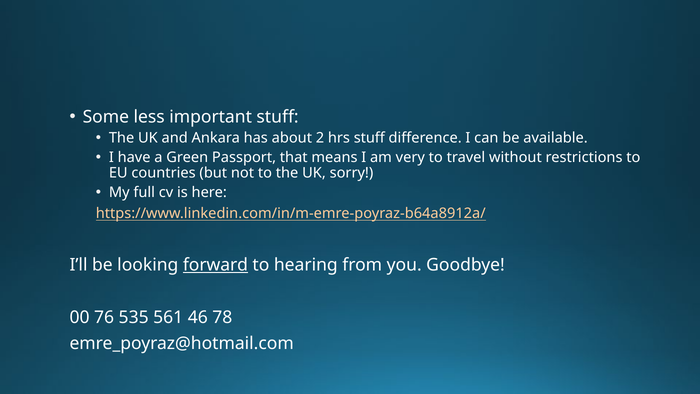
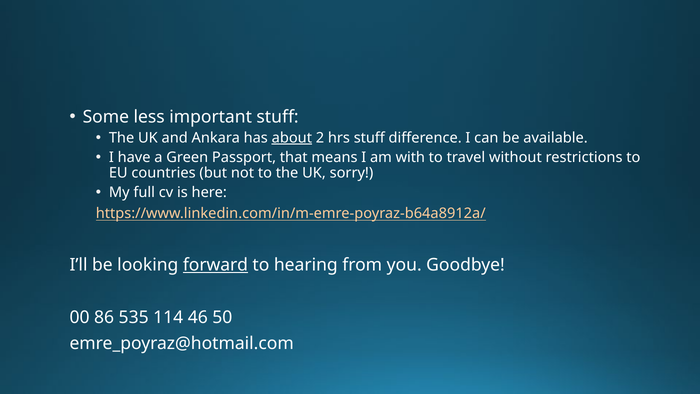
about underline: none -> present
very: very -> with
76: 76 -> 86
561: 561 -> 114
78: 78 -> 50
